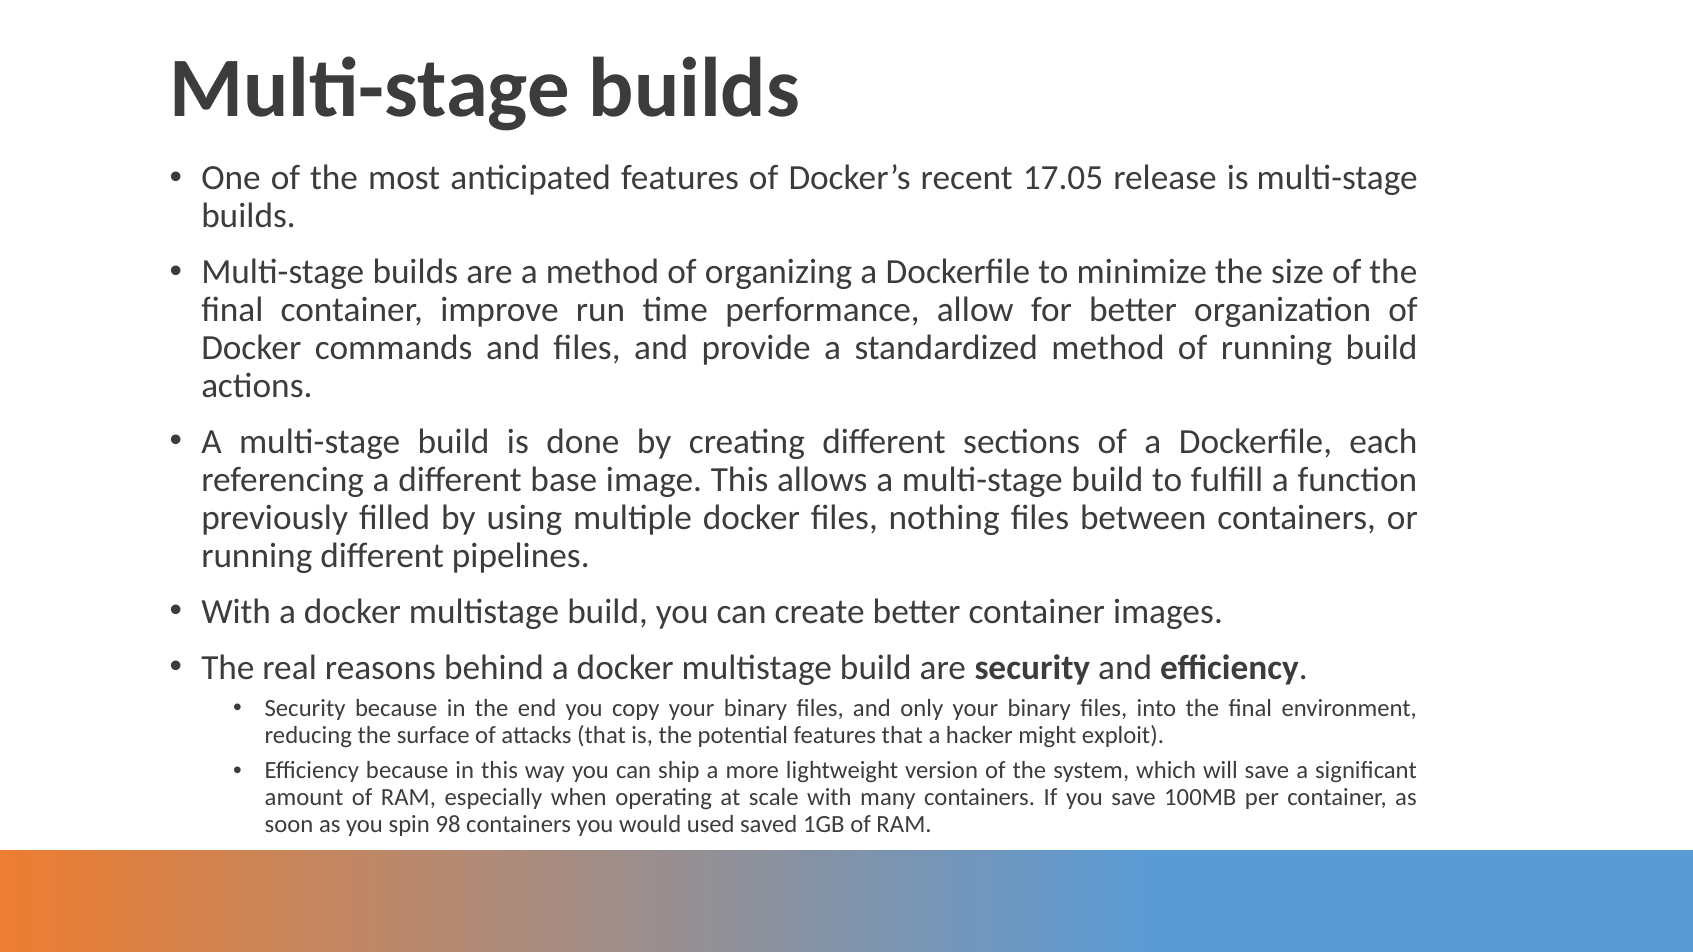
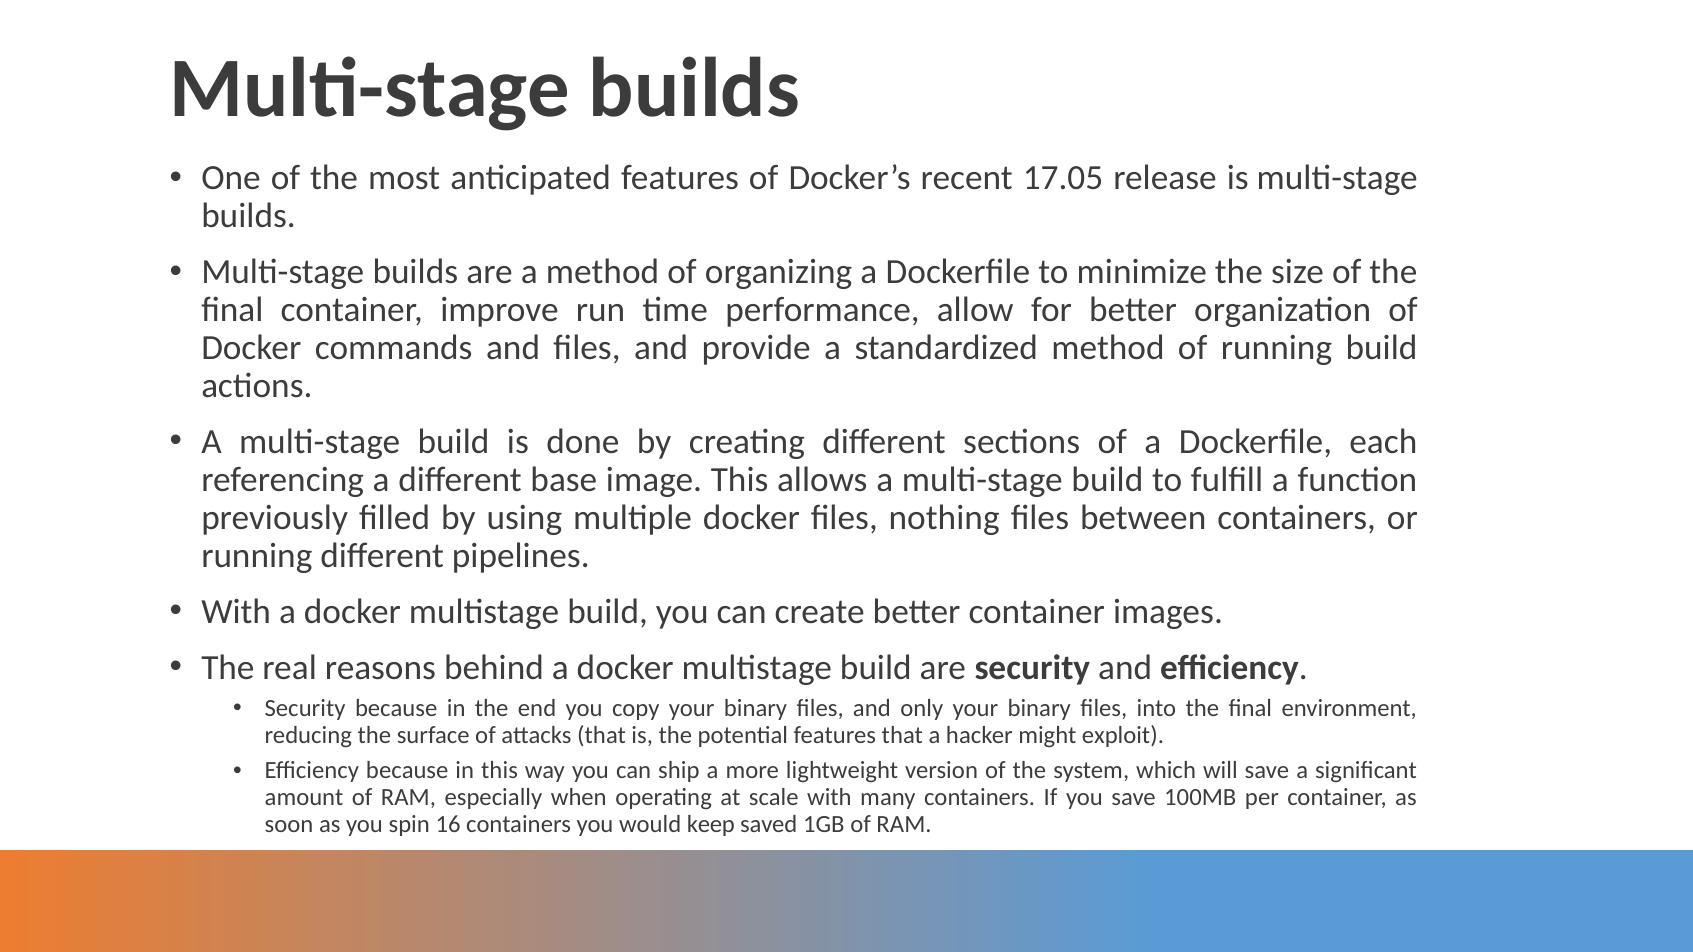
98: 98 -> 16
used: used -> keep
